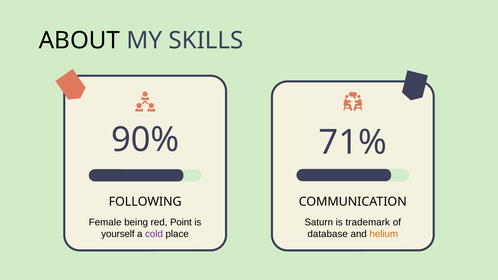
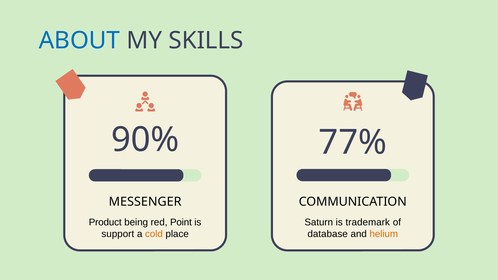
ABOUT colour: black -> blue
71%: 71% -> 77%
FOLLOWING: FOLLOWING -> MESSENGER
Female: Female -> Product
yourself: yourself -> support
cold colour: purple -> orange
